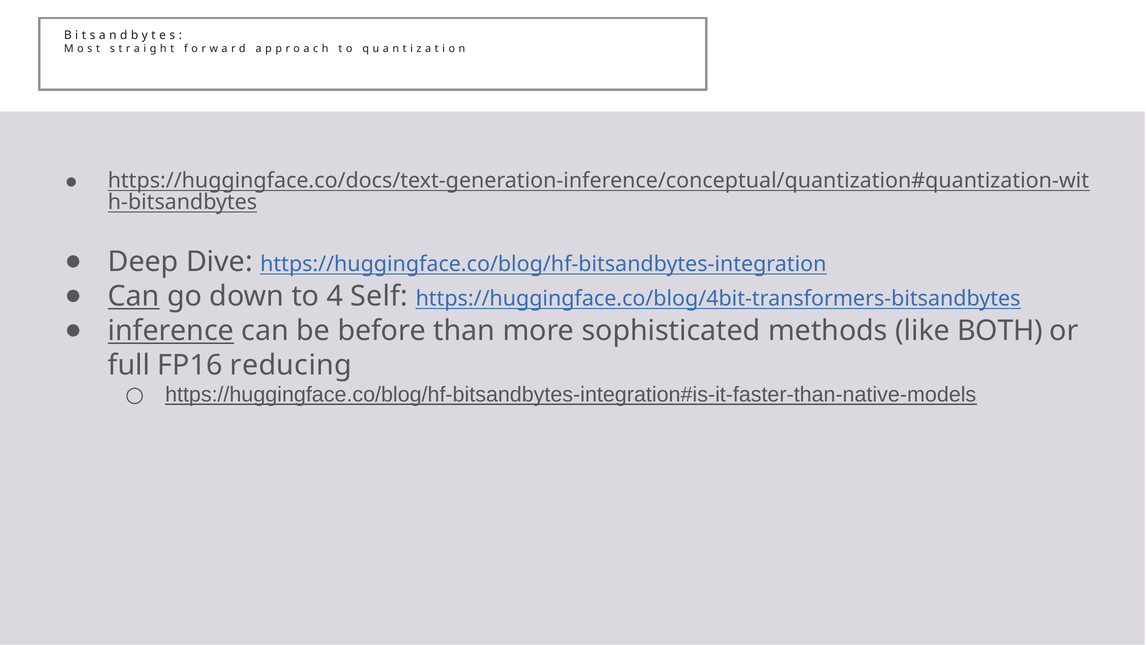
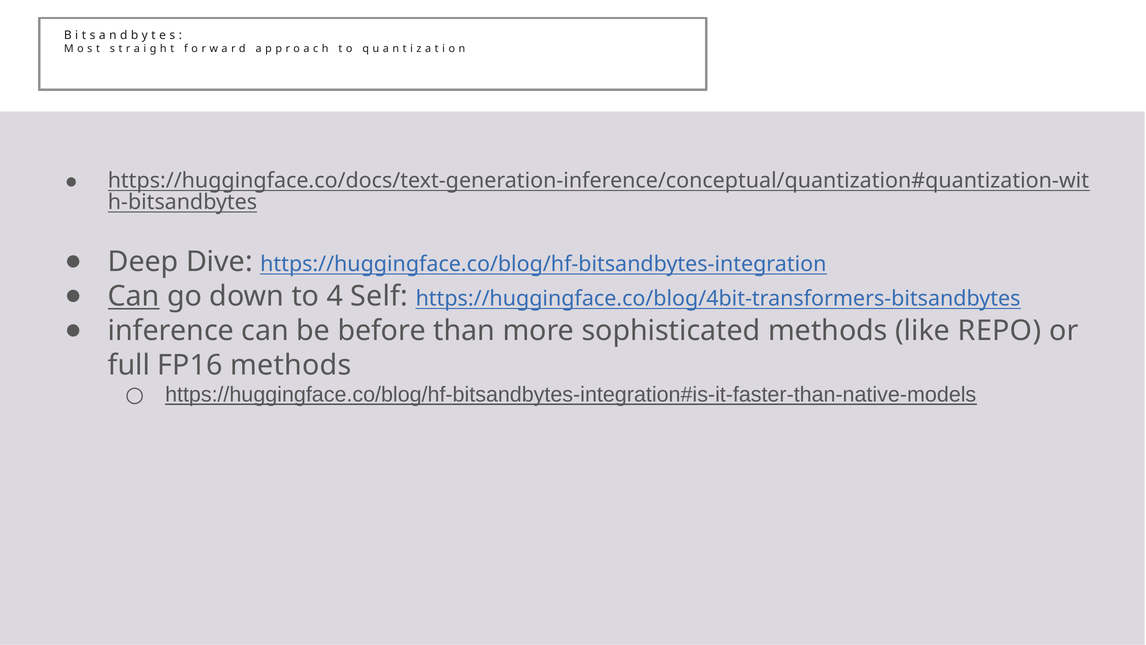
inference underline: present -> none
BOTH: BOTH -> REPO
FP16 reducing: reducing -> methods
